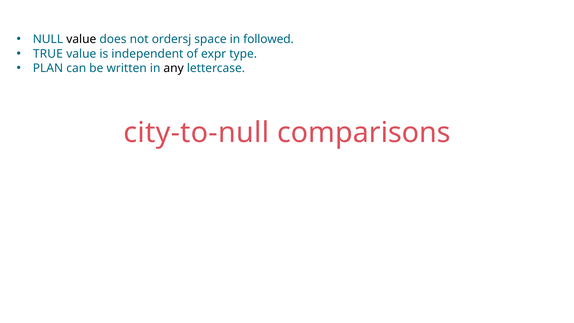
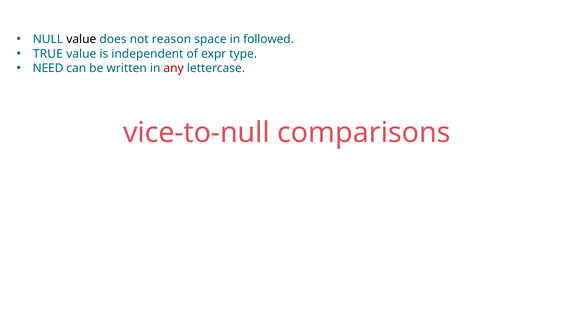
ordersj: ordersj -> reason
PLAN: PLAN -> NEED
any colour: black -> red
city-to-null: city-to-null -> vice-to-null
